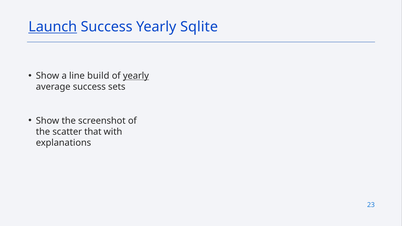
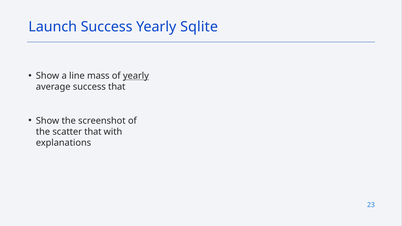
Launch underline: present -> none
build: build -> mass
success sets: sets -> that
